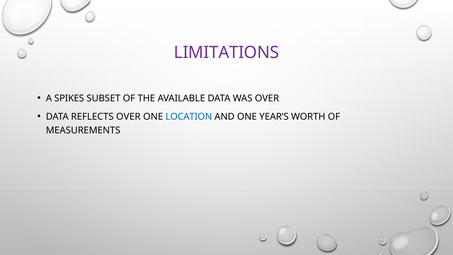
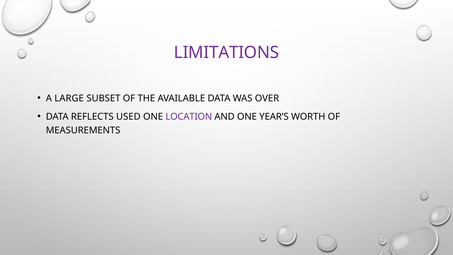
SPIKES: SPIKES -> LARGE
REFLECTS OVER: OVER -> USED
LOCATION colour: blue -> purple
